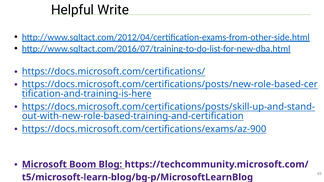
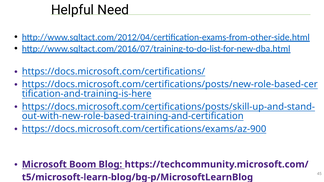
Write: Write -> Need
